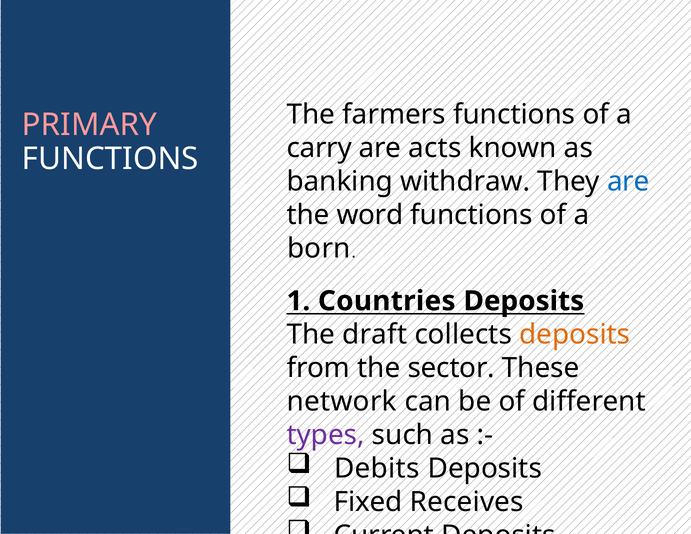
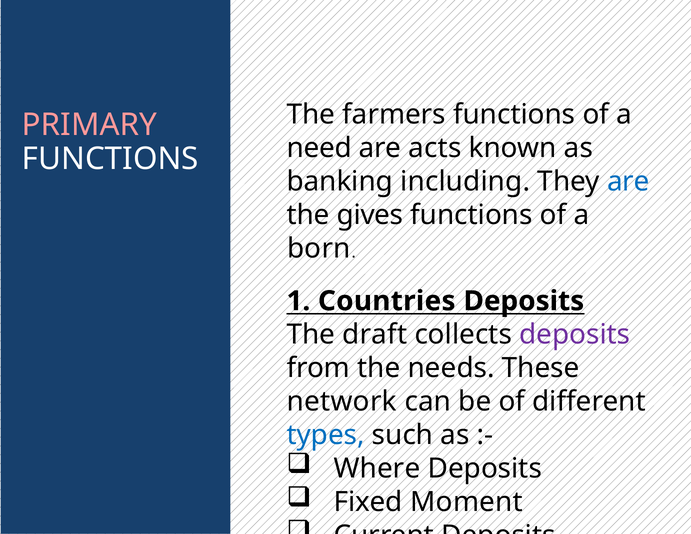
carry: carry -> need
withdraw: withdraw -> including
word: word -> gives
deposits at (575, 335) colour: orange -> purple
sector: sector -> needs
types colour: purple -> blue
Debits: Debits -> Where
Receives: Receives -> Moment
